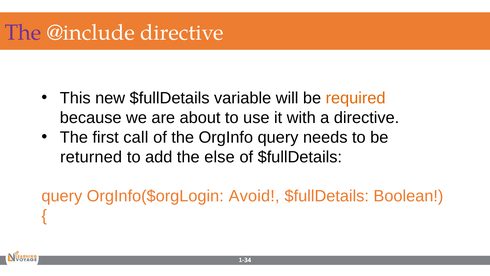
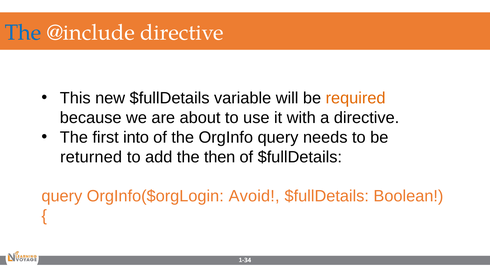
The at (23, 33) colour: purple -> blue
call: call -> into
else: else -> then
